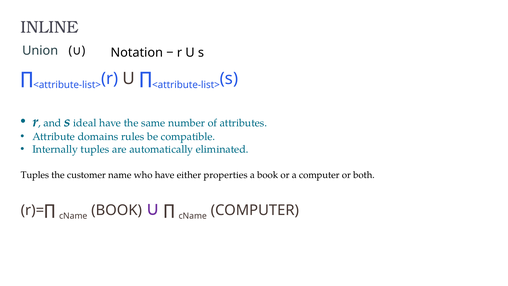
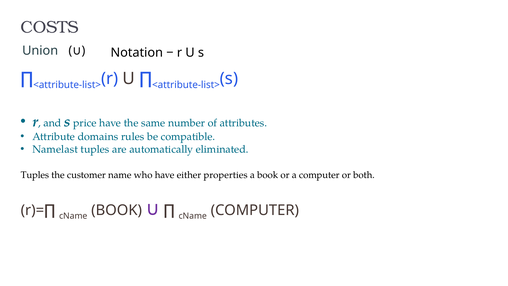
INLINE: INLINE -> COSTS
ideal: ideal -> price
Internally: Internally -> Namelast
